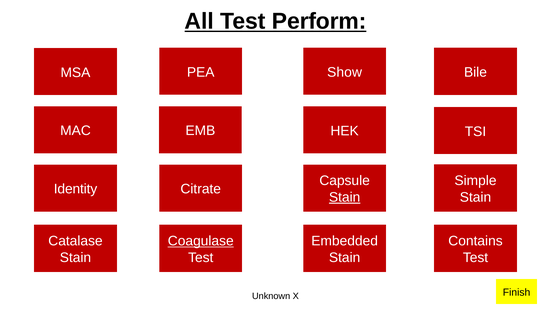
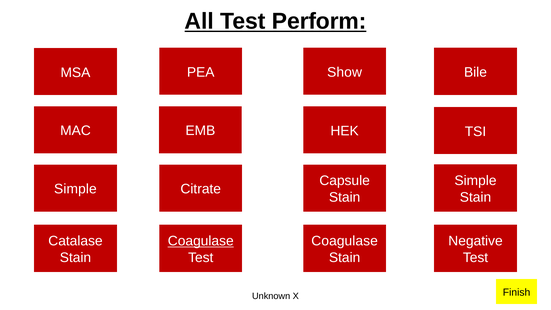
Identity at (76, 189): Identity -> Simple
Stain at (345, 197) underline: present -> none
Embedded at (345, 241): Embedded -> Coagulase
Contains: Contains -> Negative
